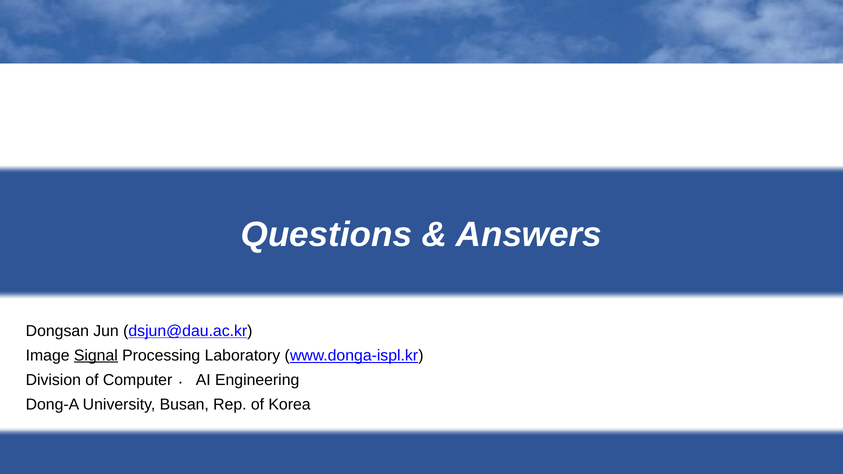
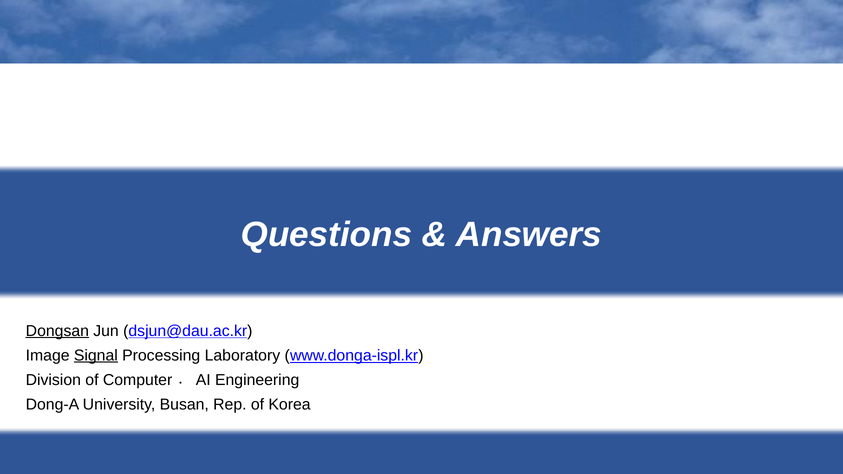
Dongsan underline: none -> present
